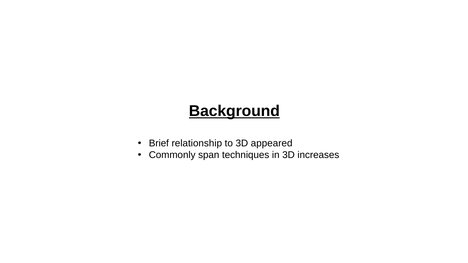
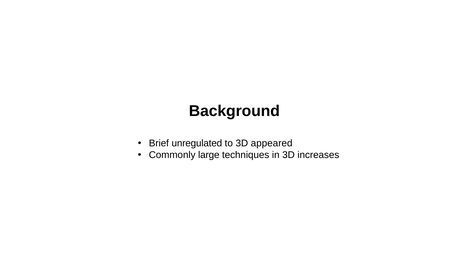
Background underline: present -> none
relationship: relationship -> unregulated
span: span -> large
